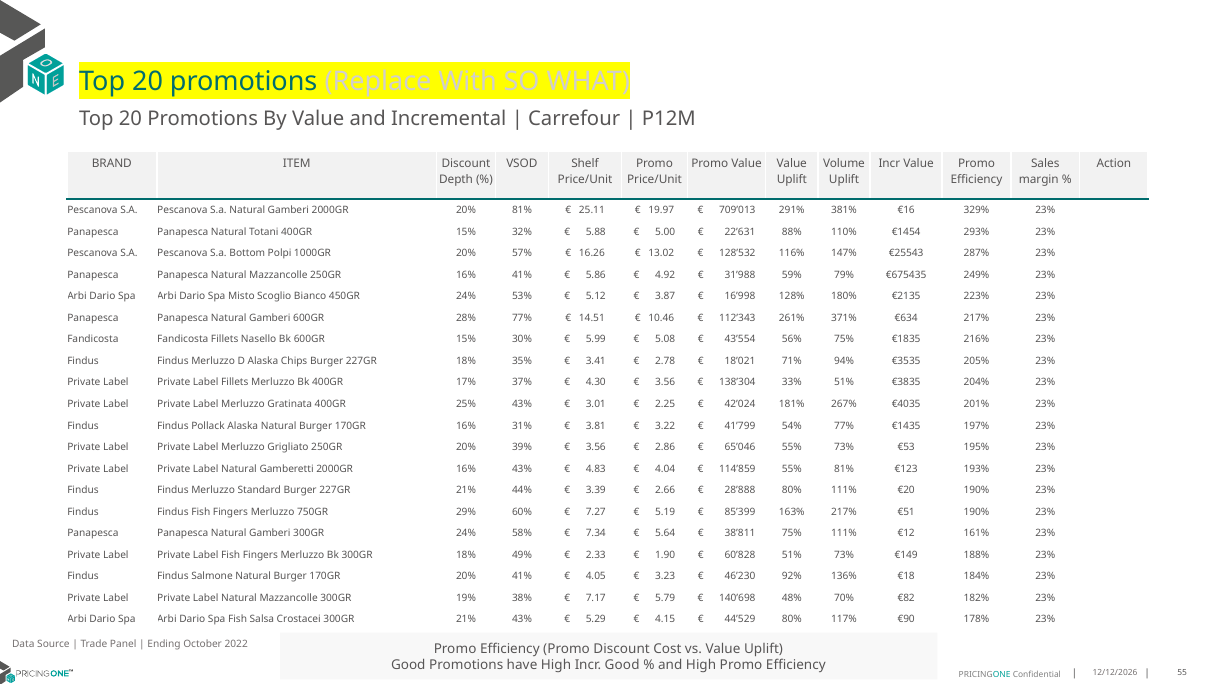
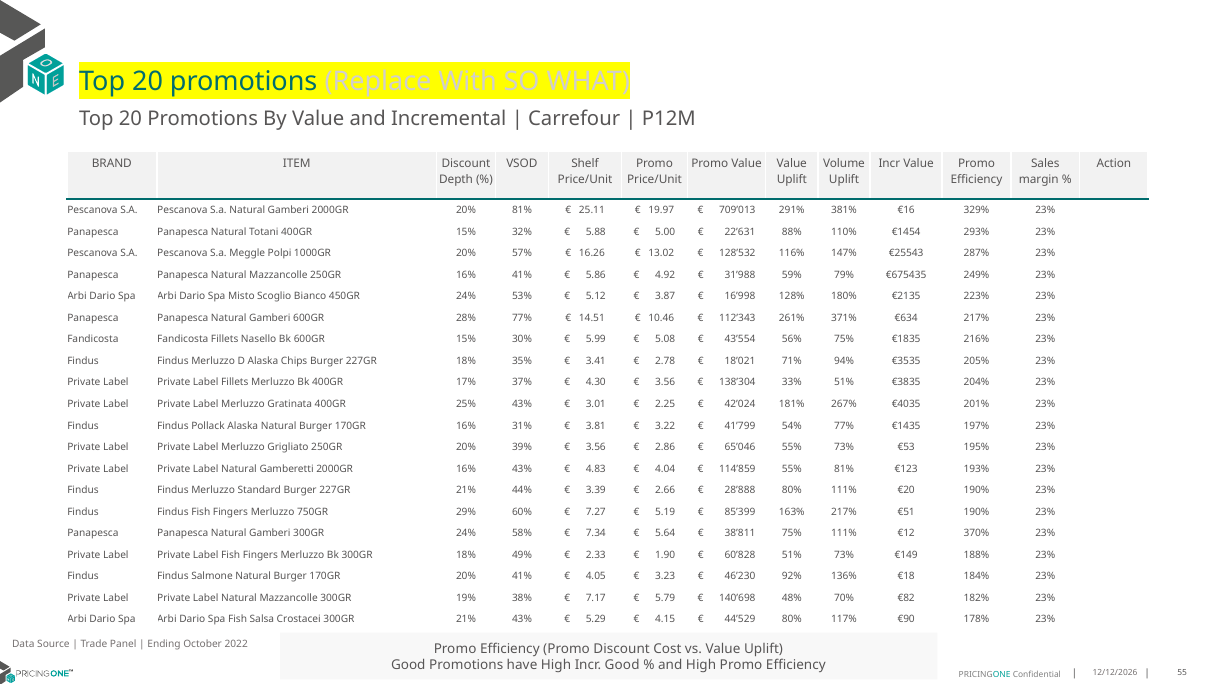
Bottom: Bottom -> Meggle
161%: 161% -> 370%
